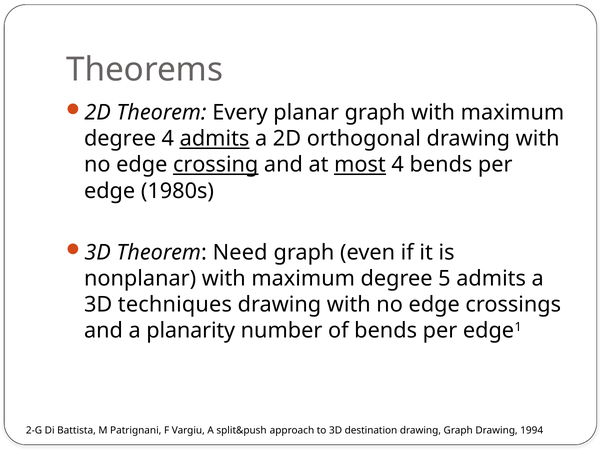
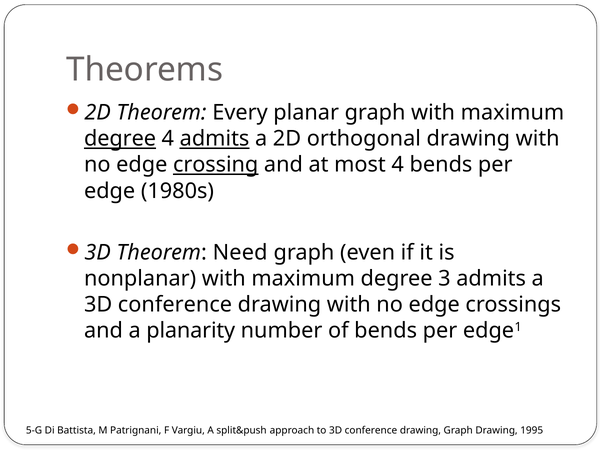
degree at (120, 139) underline: none -> present
most underline: present -> none
5: 5 -> 3
techniques at (175, 305): techniques -> conference
2-G: 2-G -> 5-G
to 3D destination: destination -> conference
1994: 1994 -> 1995
